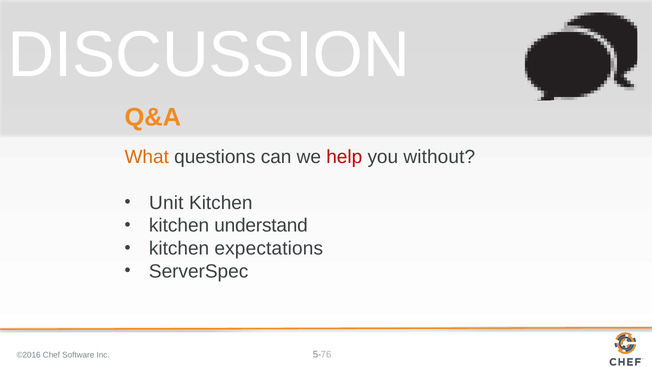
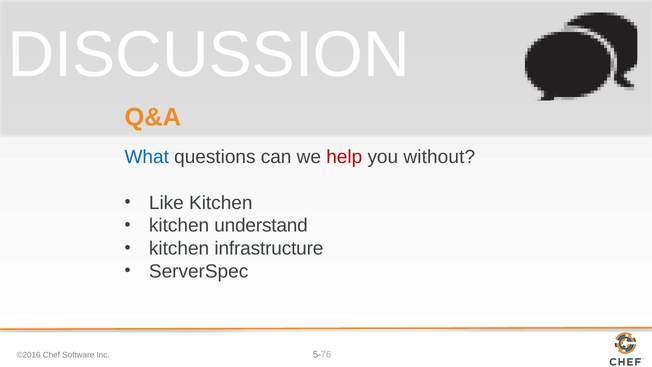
What colour: orange -> blue
Unit: Unit -> Like
expectations: expectations -> infrastructure
